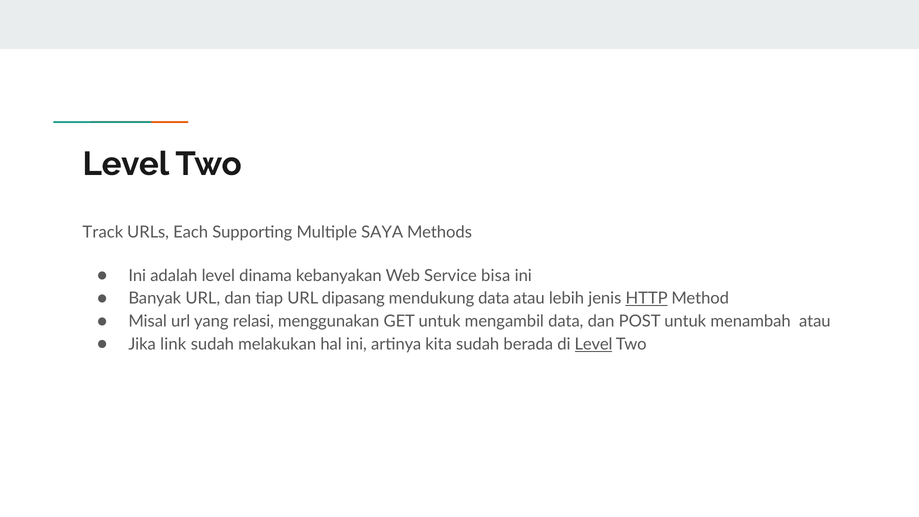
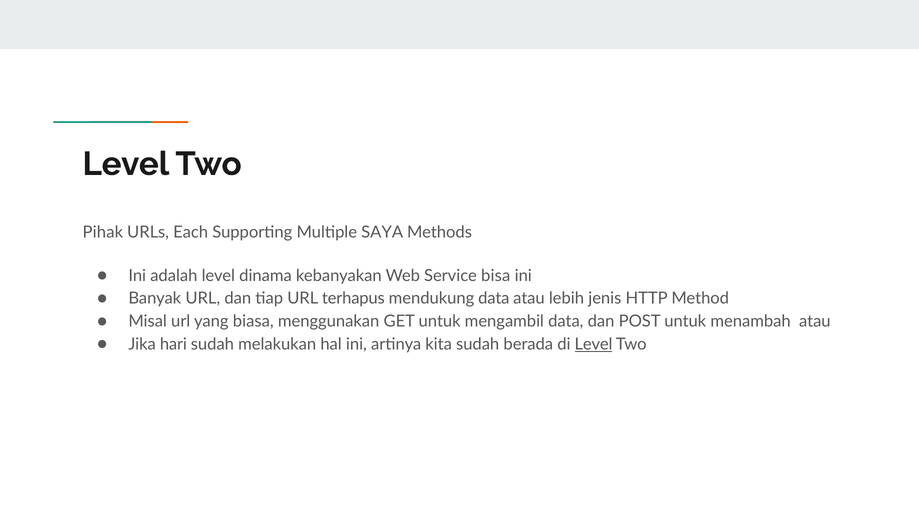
Track: Track -> Pihak
dipasang: dipasang -> terhapus
HTTP underline: present -> none
relasi: relasi -> biasa
link: link -> hari
